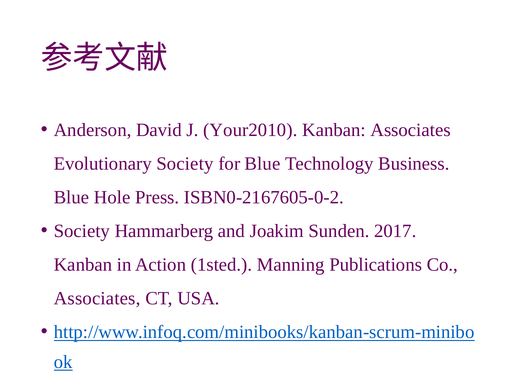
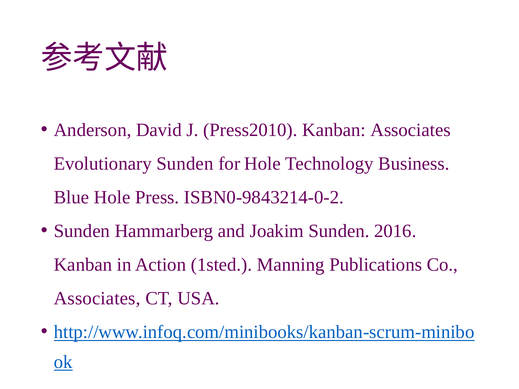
Your2010: Your2010 -> Press2010
Evolutionary Society: Society -> Sunden
for Blue: Blue -> Hole
ISBN0-2167605-0-2: ISBN0-2167605-0-2 -> ISBN0-9843214-0-2
Society at (82, 231): Society -> Sunden
2017: 2017 -> 2016
